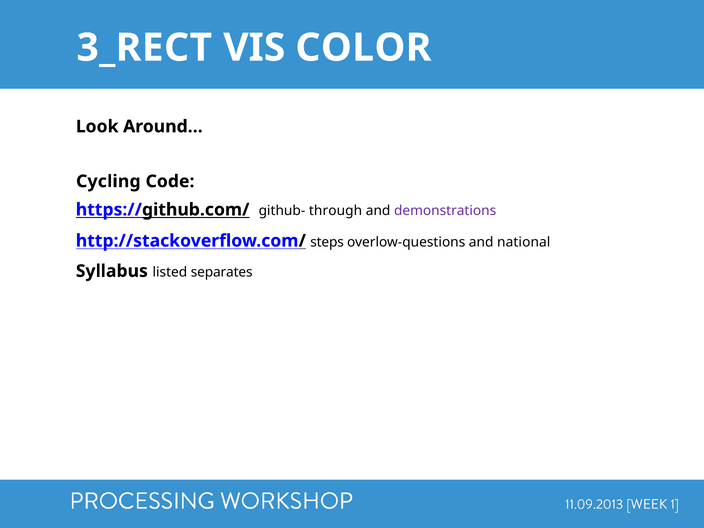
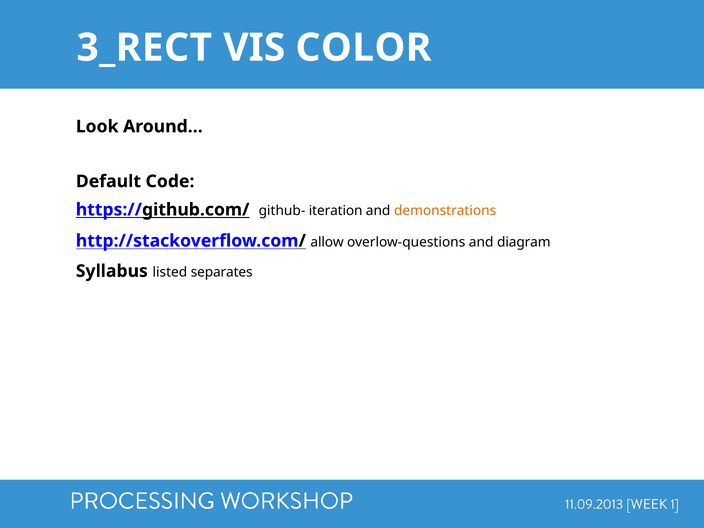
Cycling: Cycling -> Default
through: through -> iteration
demonstrations colour: purple -> orange
steps: steps -> allow
national: national -> diagram
